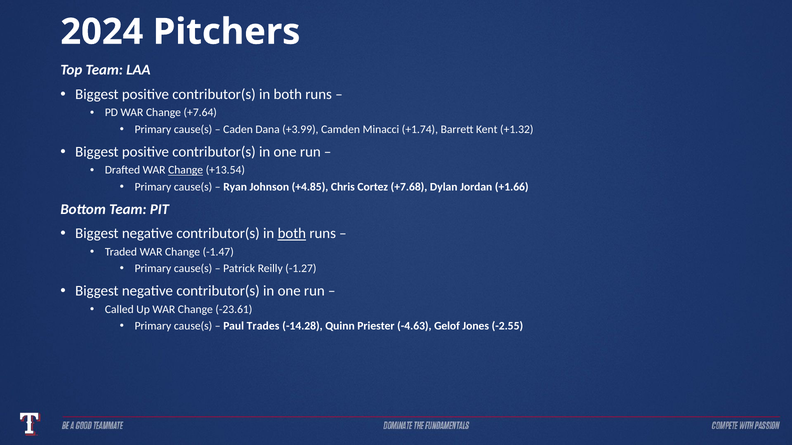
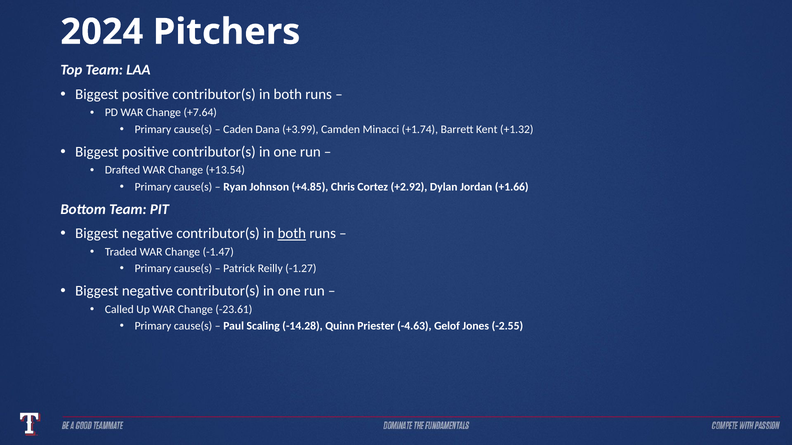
Change at (186, 170) underline: present -> none
+7.68: +7.68 -> +2.92
Trades: Trades -> Scaling
